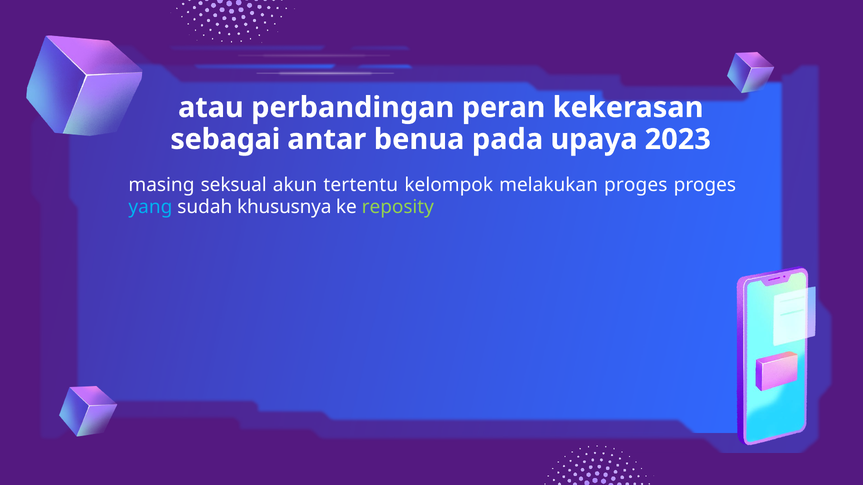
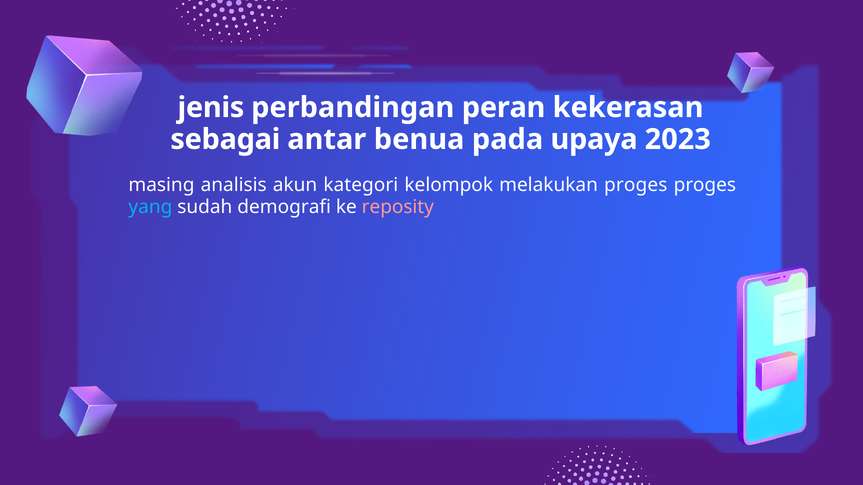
atau: atau -> jenis
seksual: seksual -> analisis
tertentu: tertentu -> kategori
khususnya: khususnya -> demografi
reposity colour: light green -> pink
